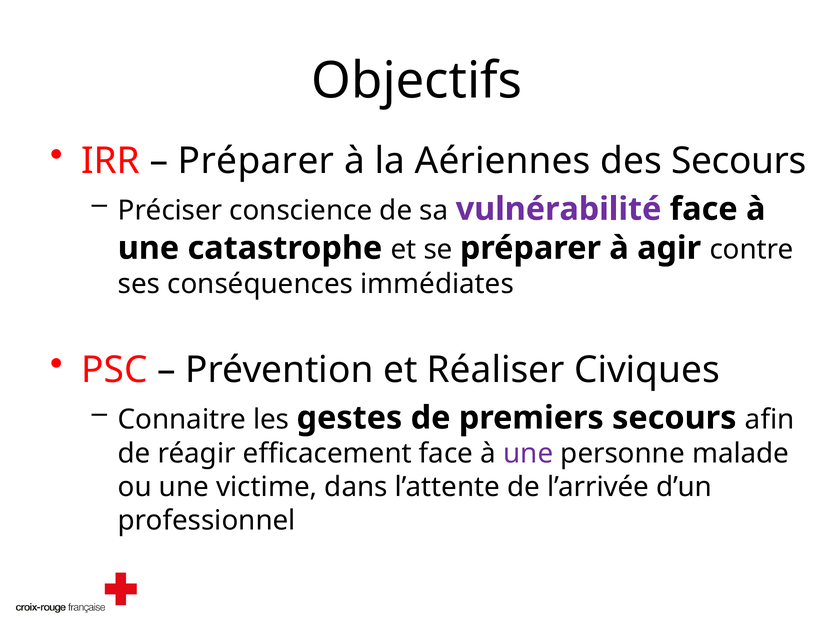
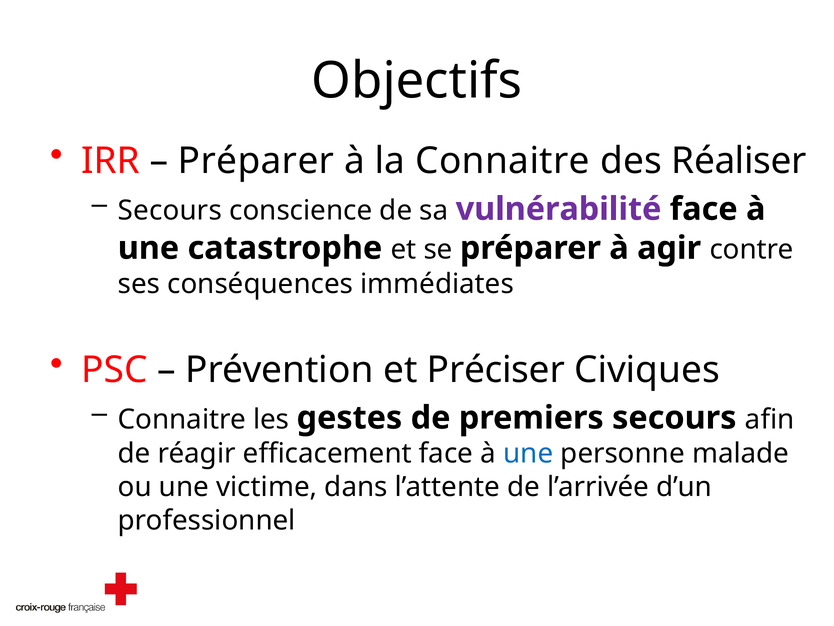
la Aériennes: Aériennes -> Connaitre
des Secours: Secours -> Réaliser
Préciser at (170, 210): Préciser -> Secours
Réaliser: Réaliser -> Préciser
une at (528, 453) colour: purple -> blue
